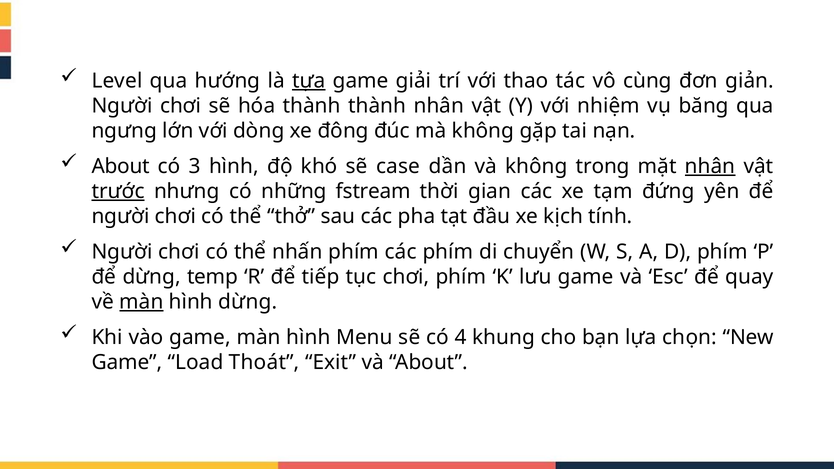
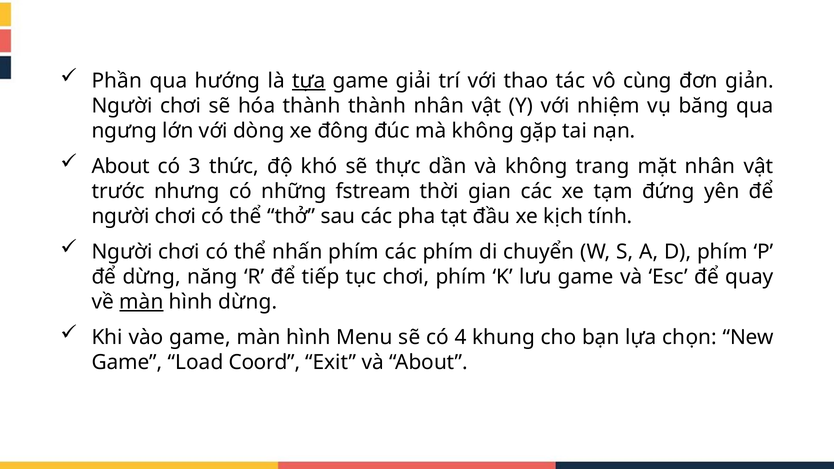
Level: Level -> Phần
3 hình: hình -> thức
case: case -> thực
trong: trong -> trang
nhân at (710, 166) underline: present -> none
trước underline: present -> none
temp: temp -> năng
Thoát: Thoát -> Coord
